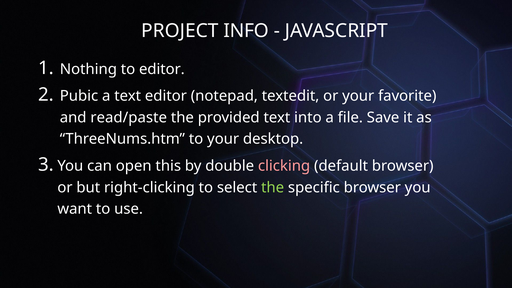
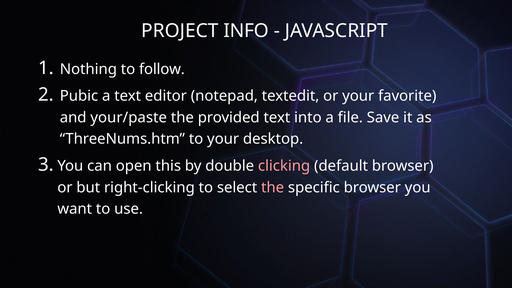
to editor: editor -> follow
read/paste: read/paste -> your/paste
the at (273, 187) colour: light green -> pink
